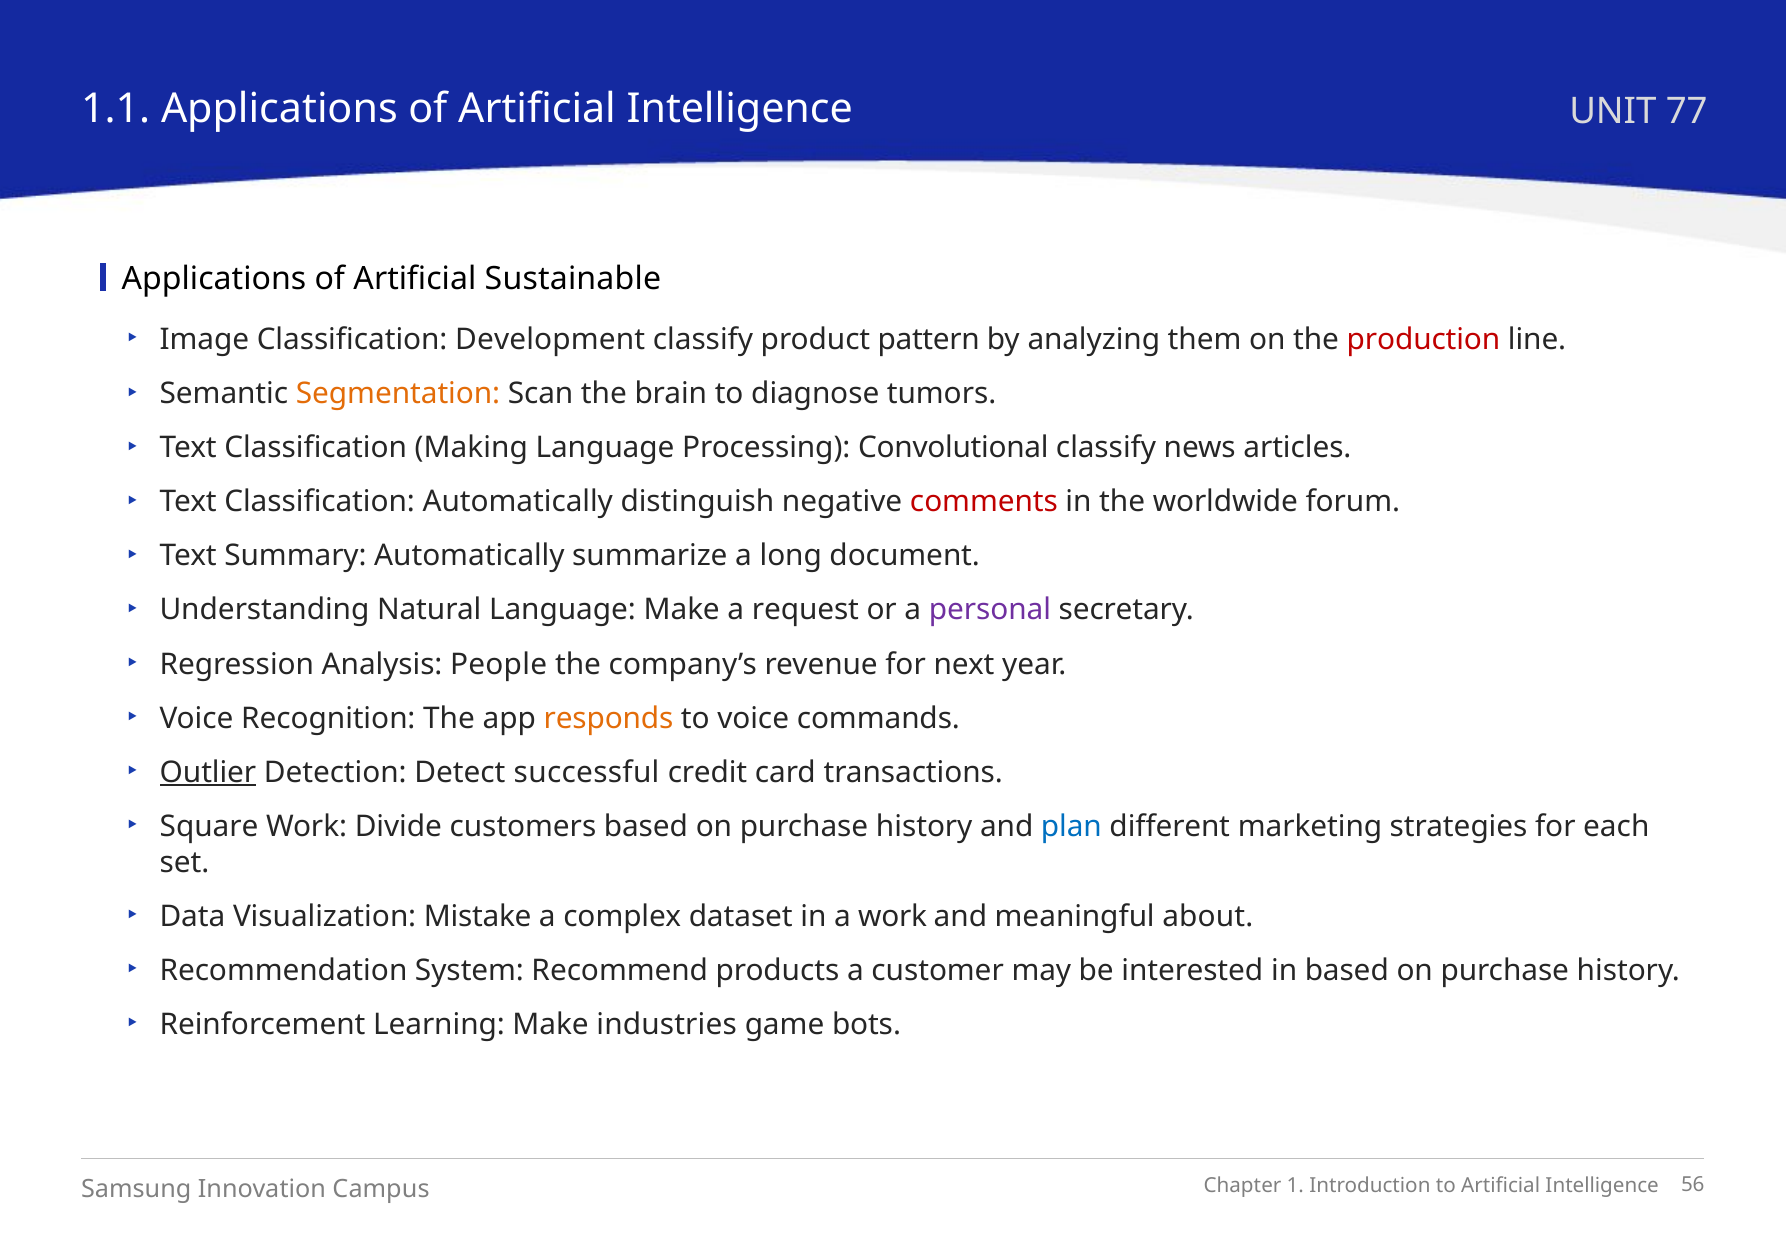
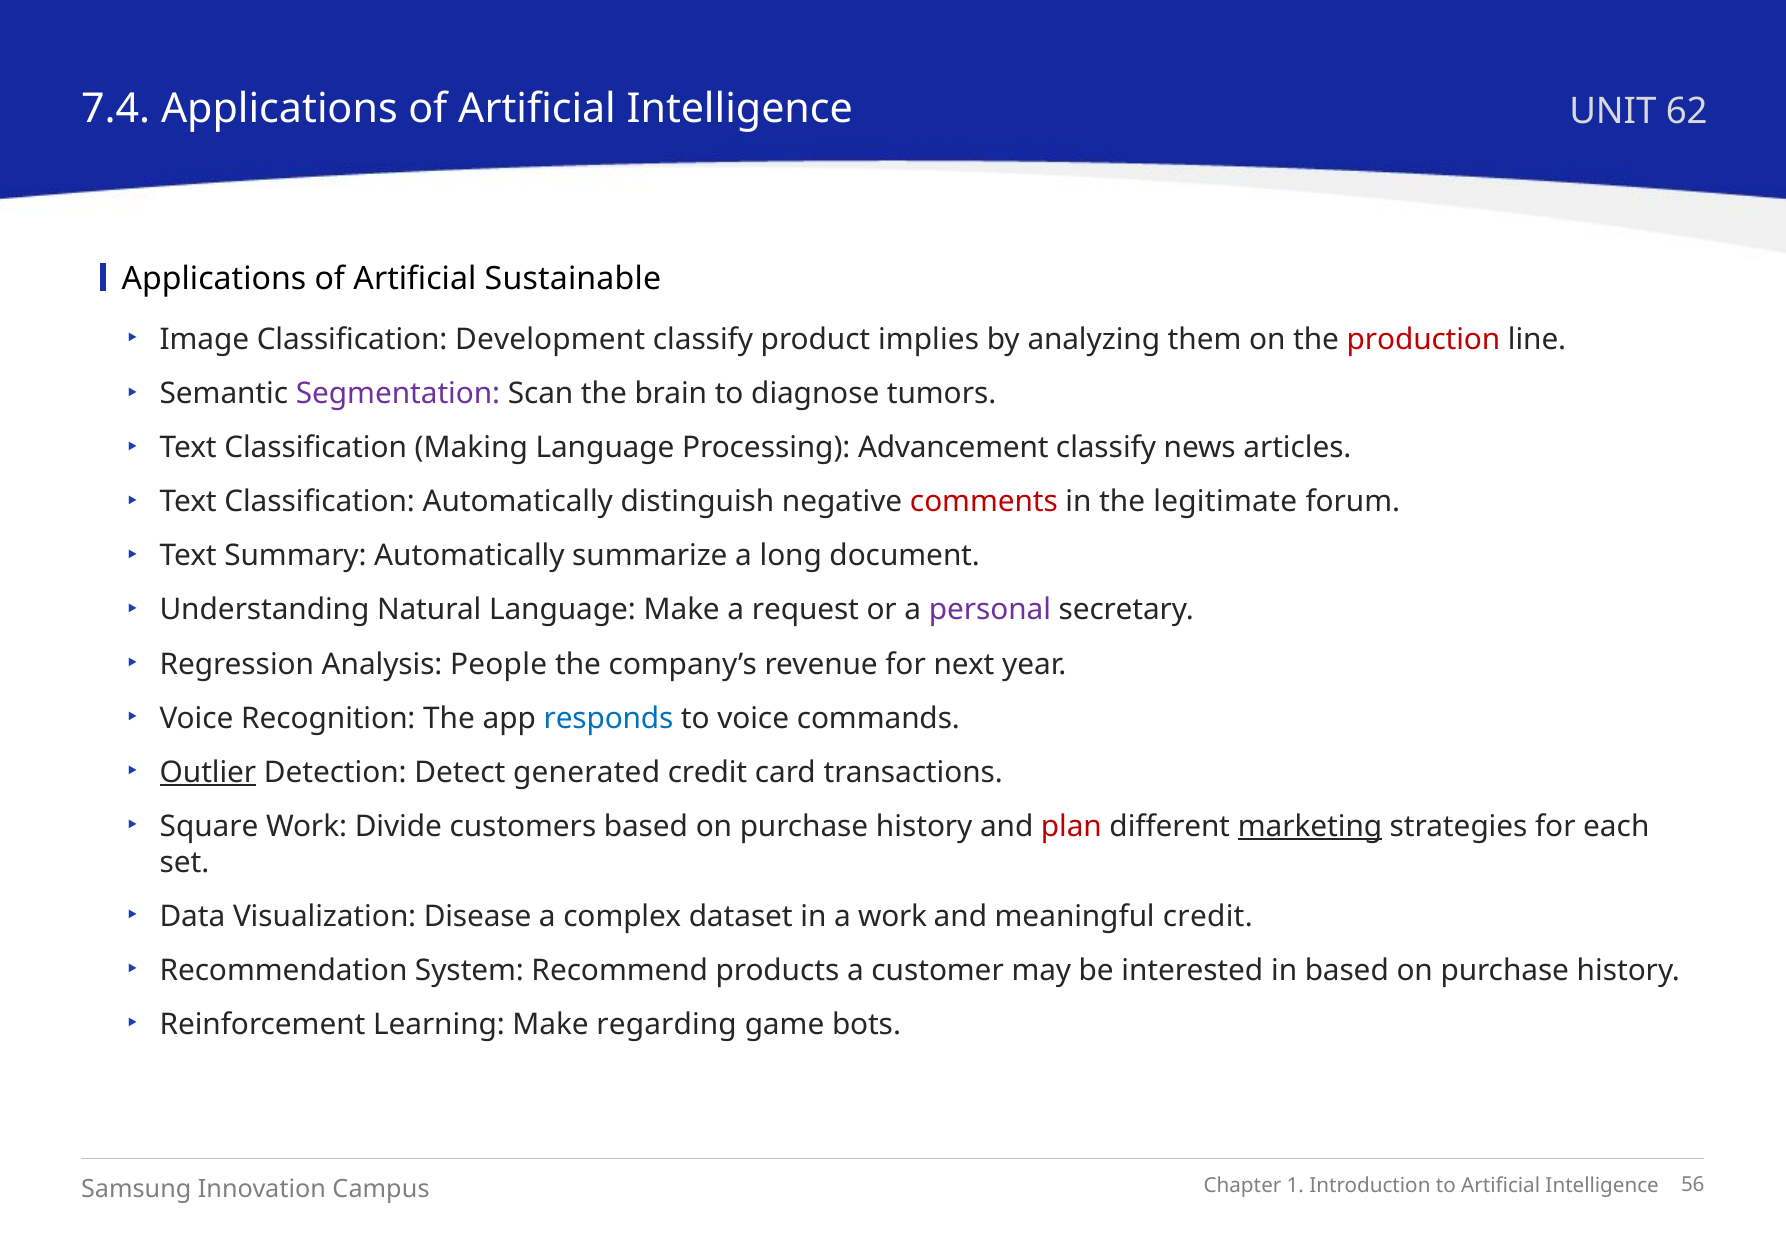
1.1: 1.1 -> 7.4
77: 77 -> 62
pattern: pattern -> implies
Segmentation colour: orange -> purple
Convolutional: Convolutional -> Advancement
worldwide: worldwide -> legitimate
responds colour: orange -> blue
successful: successful -> generated
plan colour: blue -> red
marketing underline: none -> present
Mistake: Mistake -> Disease
meaningful about: about -> credit
industries: industries -> regarding
